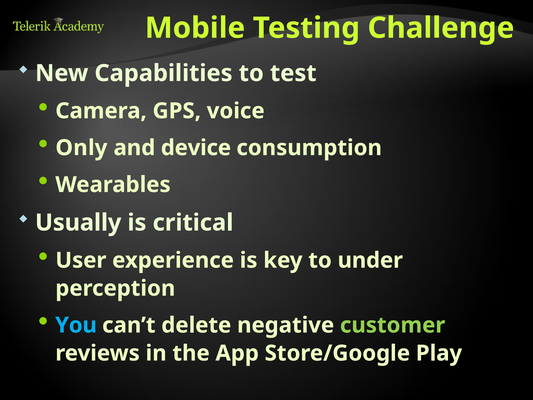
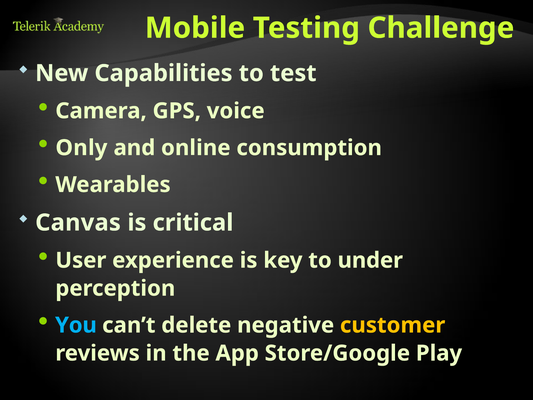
device: device -> online
Usually: Usually -> Canvas
customer colour: light green -> yellow
